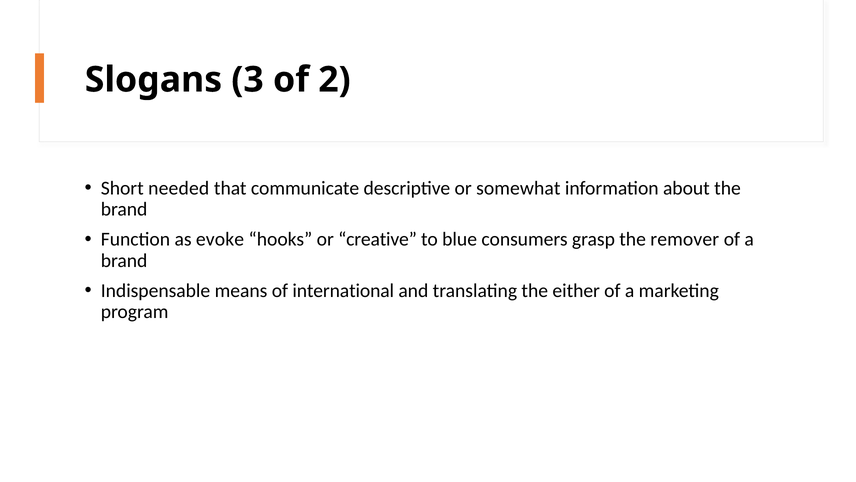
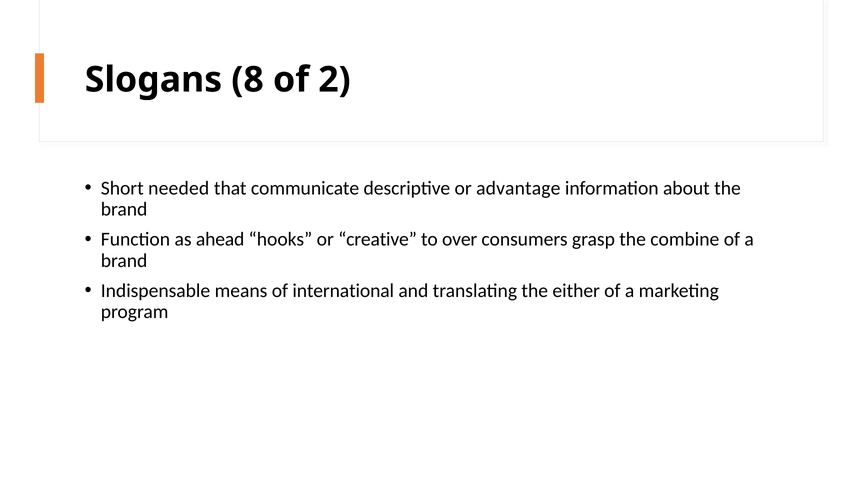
3: 3 -> 8
somewhat: somewhat -> advantage
evoke: evoke -> ahead
blue: blue -> over
remover: remover -> combine
